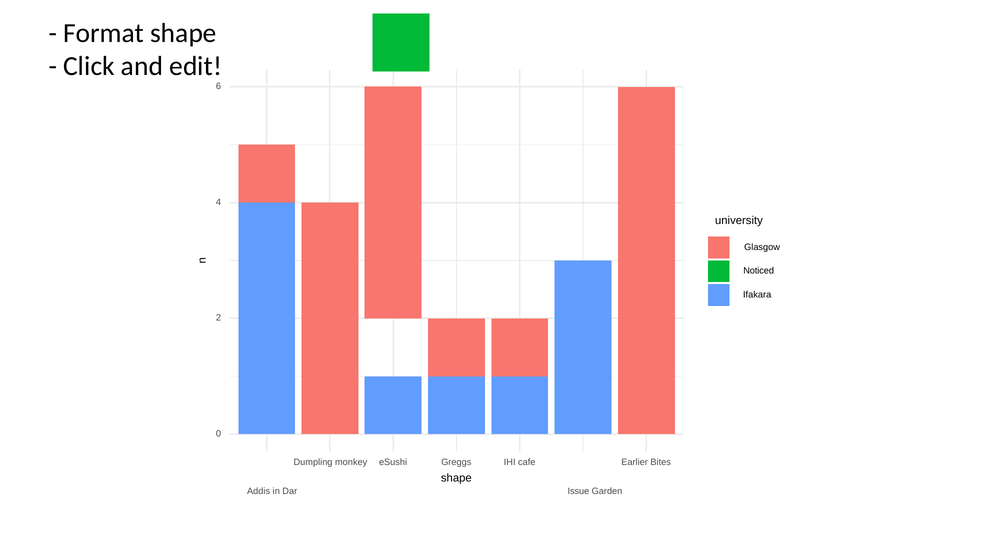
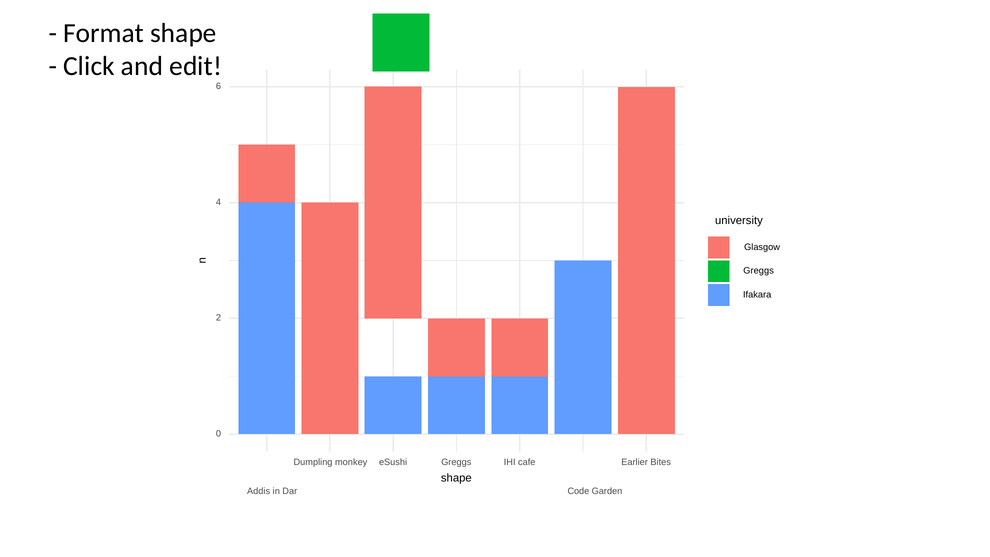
Noticed at (759, 271): Noticed -> Greggs
Issue: Issue -> Code
